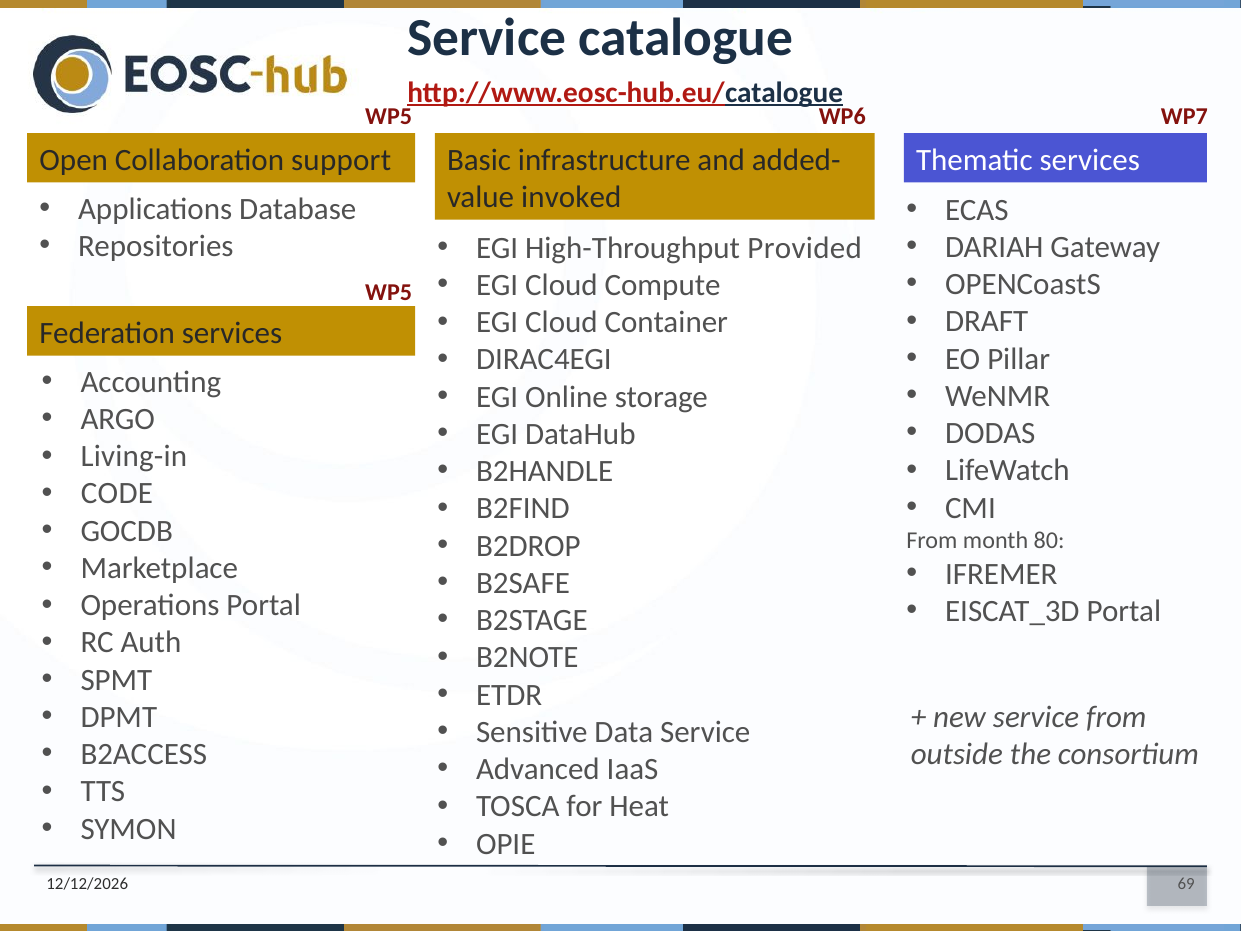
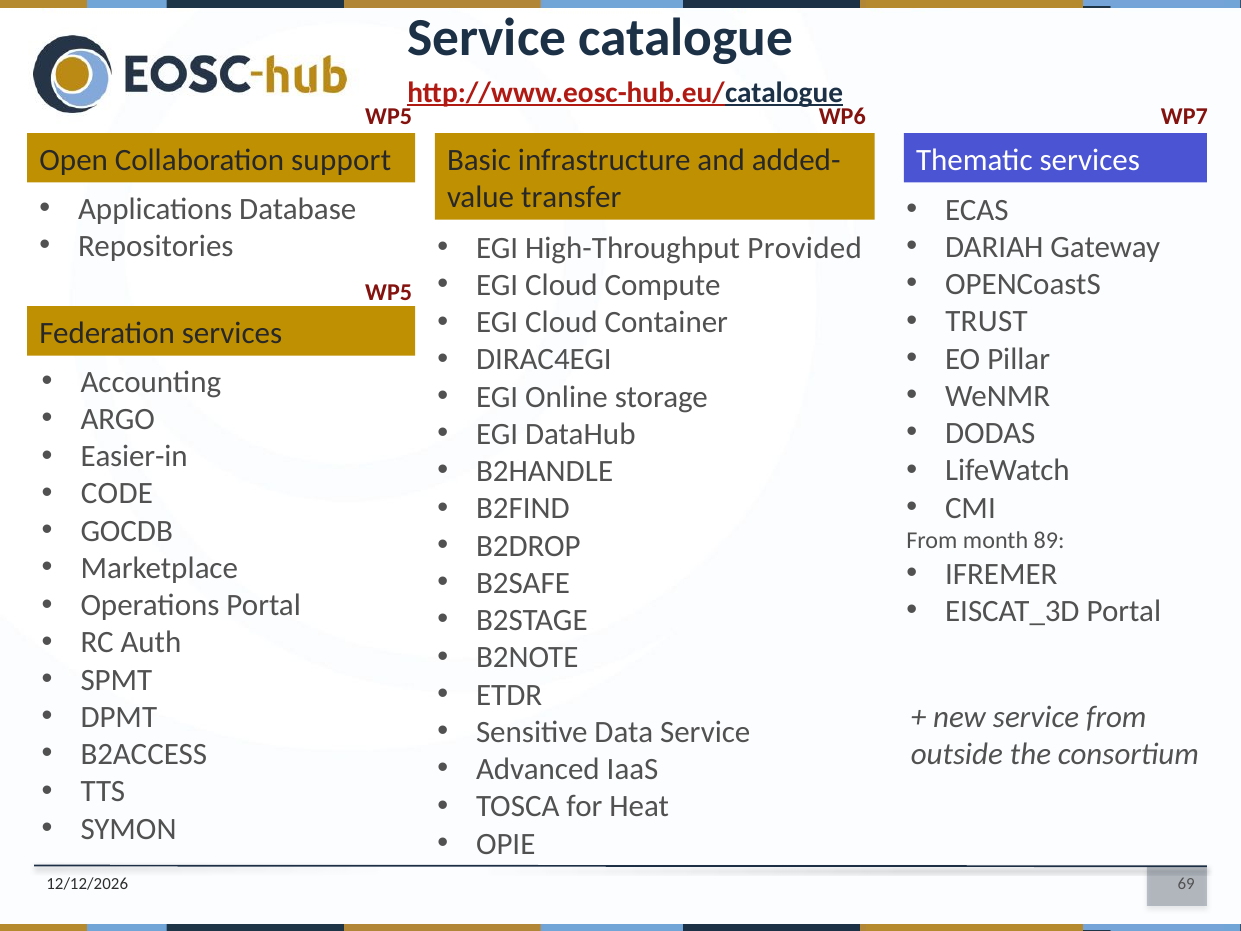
invoked: invoked -> transfer
DRAFT: DRAFT -> TRUST
Living-in: Living-in -> Easier-in
80: 80 -> 89
